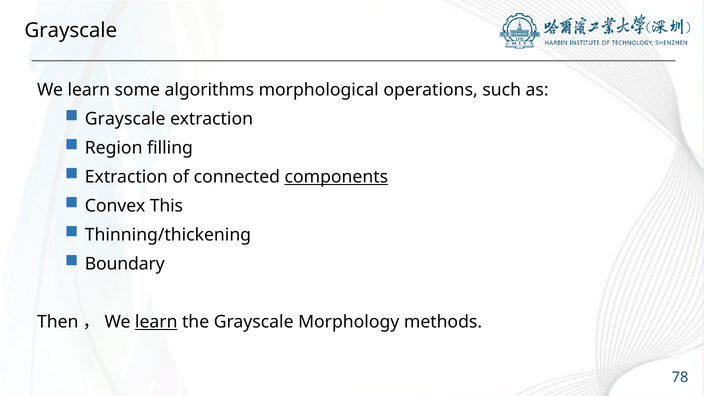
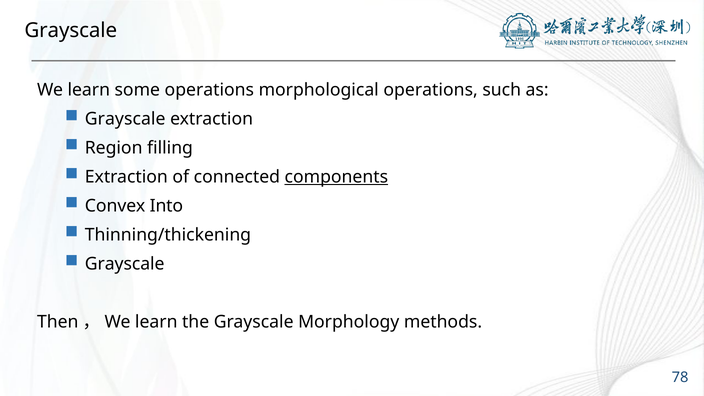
some algorithms: algorithms -> operations
This: This -> Into
Boundary at (125, 264): Boundary -> Grayscale
learn at (156, 322) underline: present -> none
